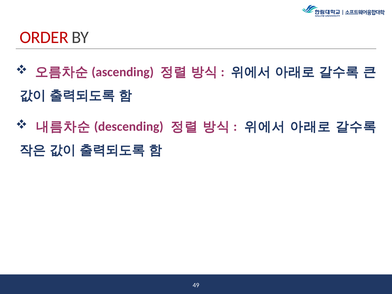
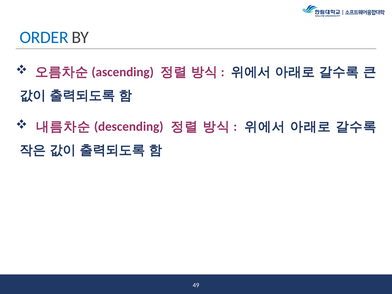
ORDER colour: red -> blue
